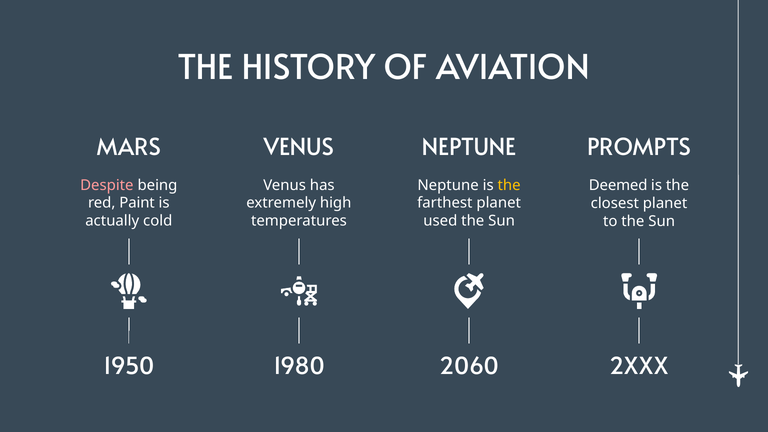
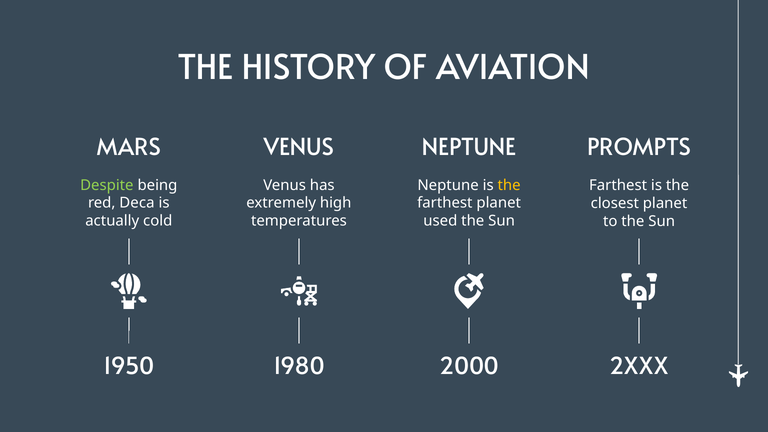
Despite colour: pink -> light green
Deemed at (618, 185): Deemed -> Farthest
Paint: Paint -> Deca
2060: 2060 -> 2000
